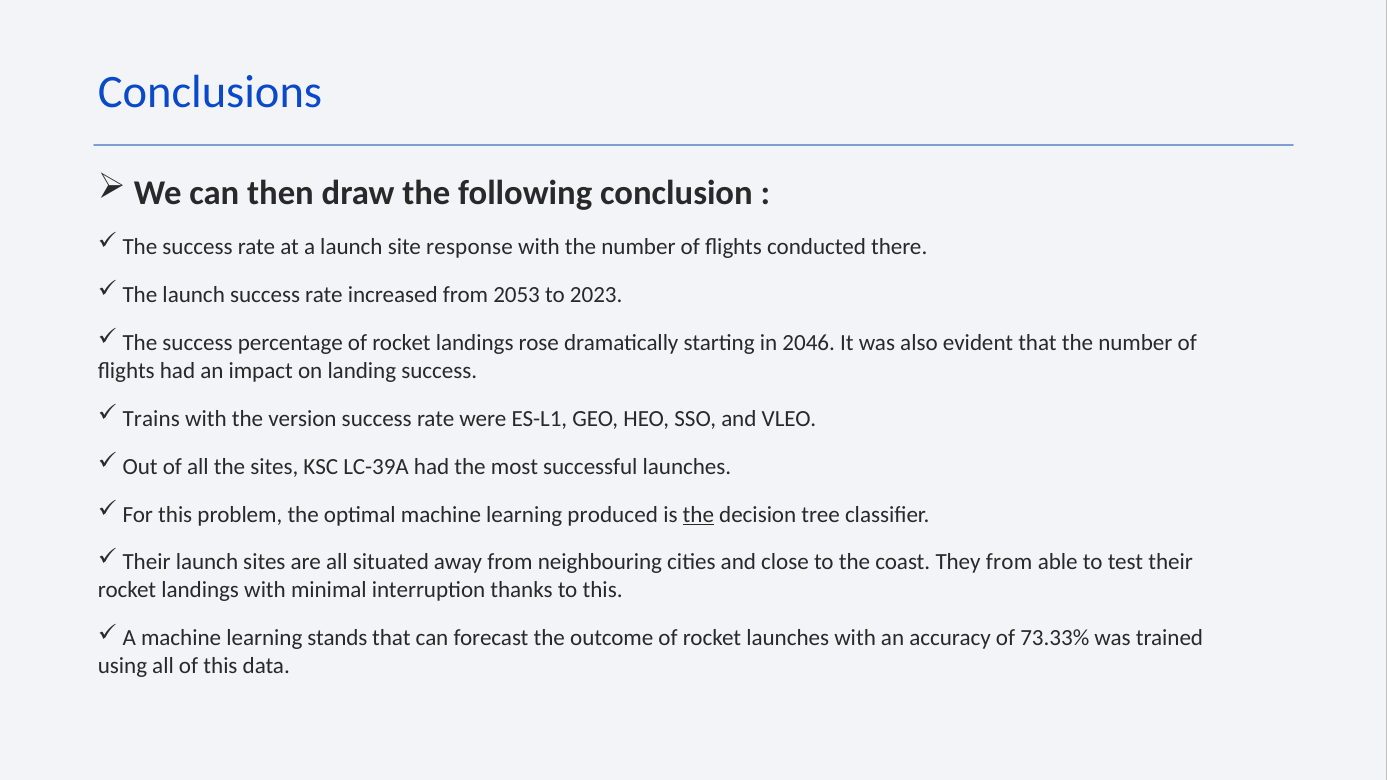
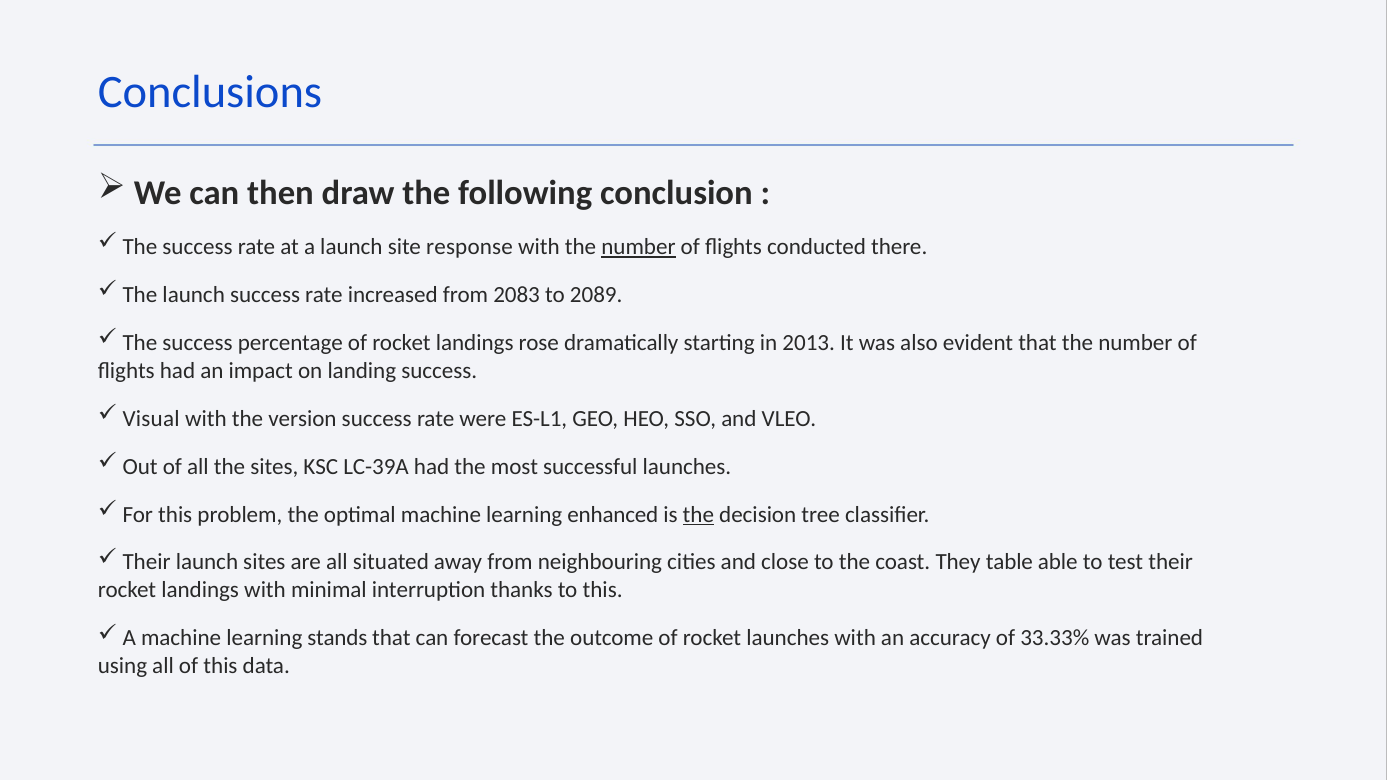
number at (638, 247) underline: none -> present
2053: 2053 -> 2083
2023: 2023 -> 2089
2046: 2046 -> 2013
Trains: Trains -> Visual
produced: produced -> enhanced
They from: from -> table
73.33%: 73.33% -> 33.33%
